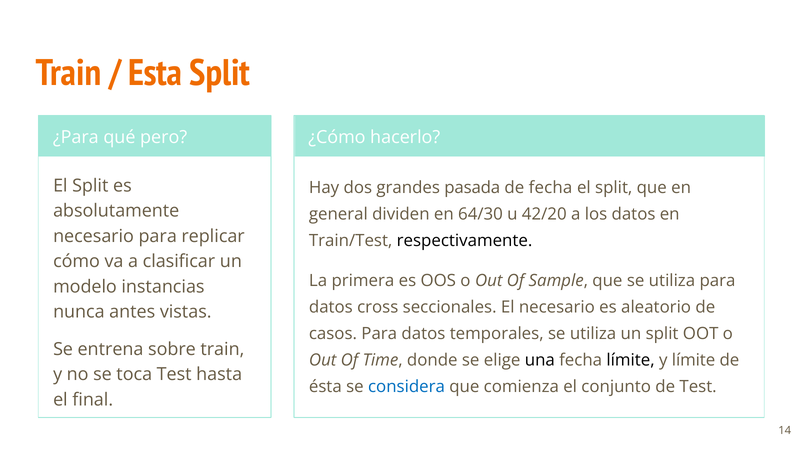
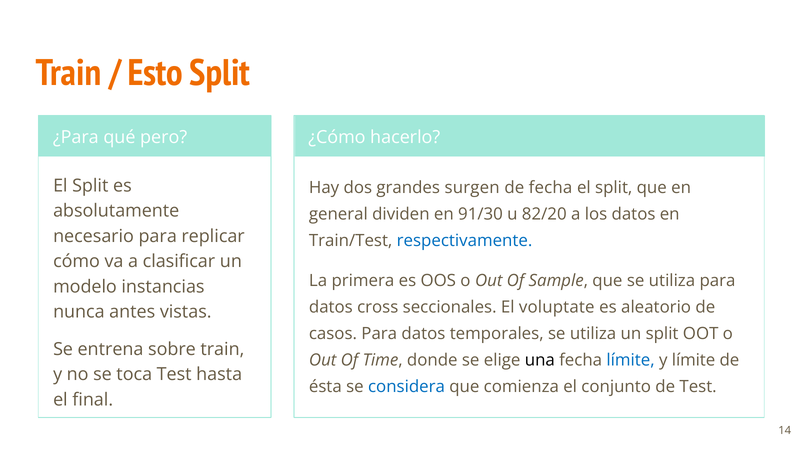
Esta: Esta -> Esto
pasada: pasada -> surgen
64/30: 64/30 -> 91/30
42/20: 42/20 -> 82/20
respectivamente colour: black -> blue
El necesario: necesario -> voluptate
límite at (631, 361) colour: black -> blue
